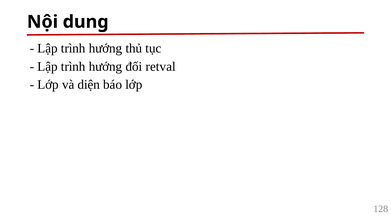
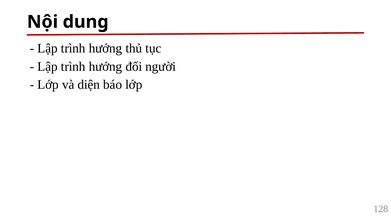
retval: retval -> người
